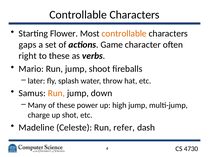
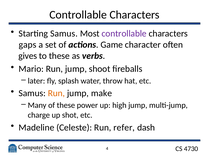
Starting Flower: Flower -> Samus
controllable at (124, 33) colour: orange -> purple
right: right -> gives
down: down -> make
